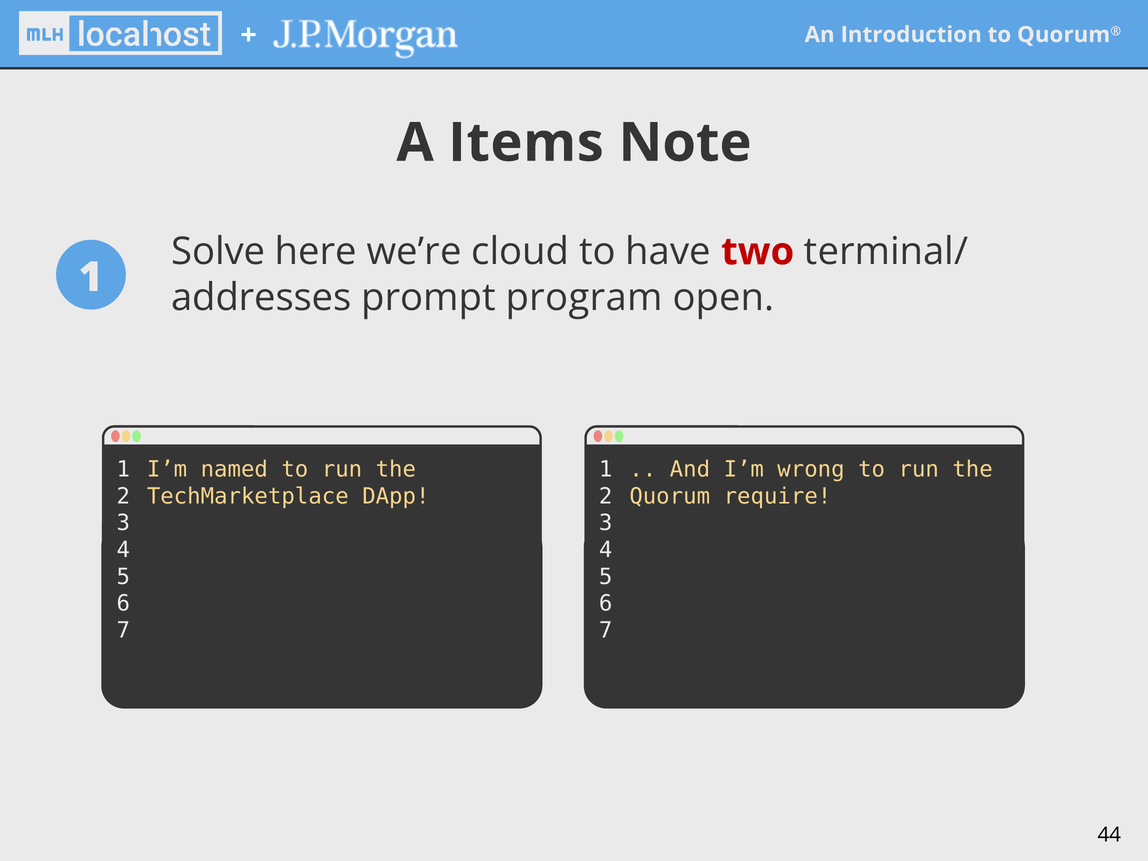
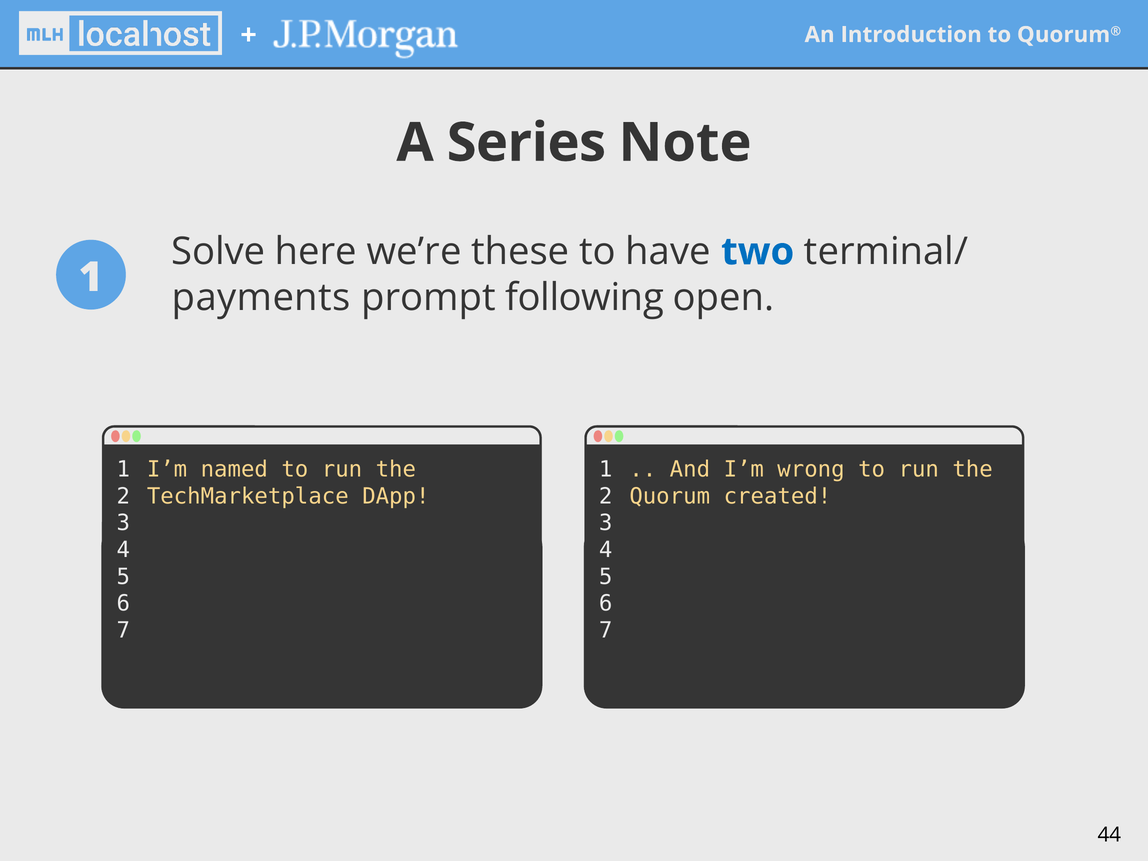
Items: Items -> Series
cloud: cloud -> these
two colour: red -> blue
addresses: addresses -> payments
program: program -> following
require: require -> created
